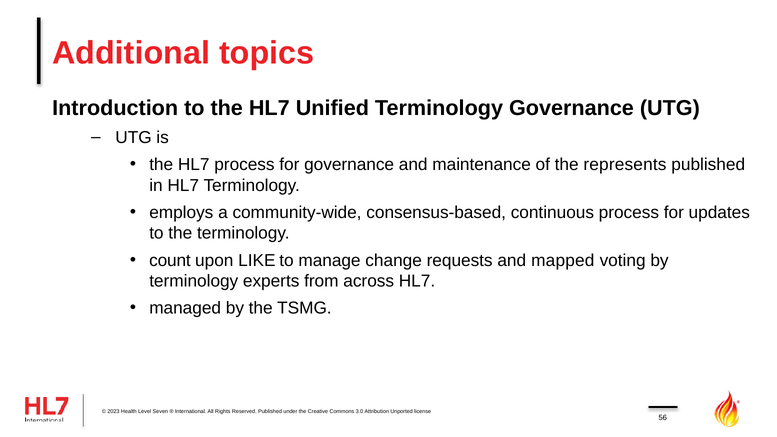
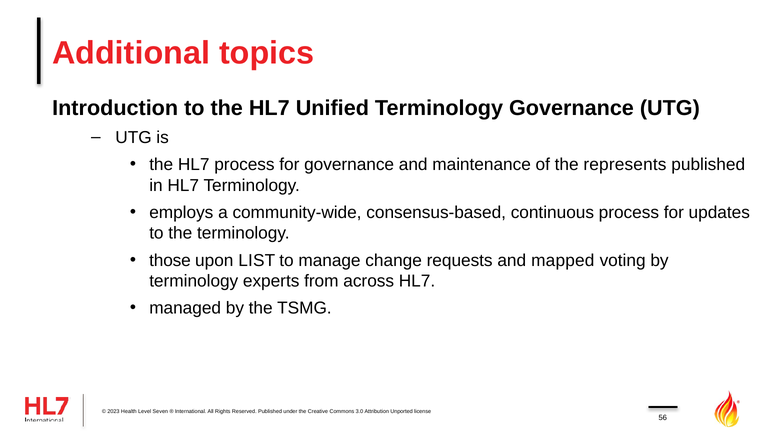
count: count -> those
LIKE: LIKE -> LIST
